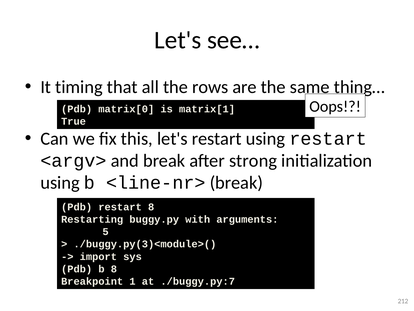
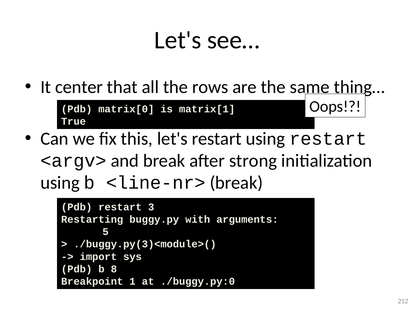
timing: timing -> center
restart 8: 8 -> 3
./buggy.py:7: ./buggy.py:7 -> ./buggy.py:0
